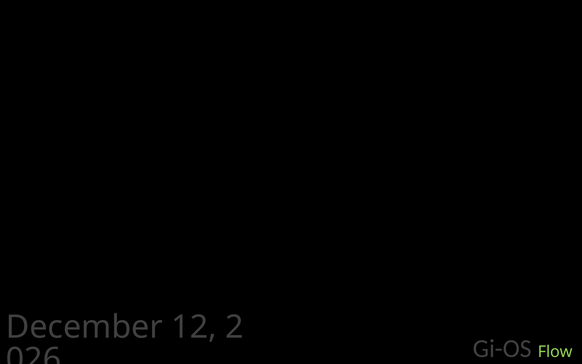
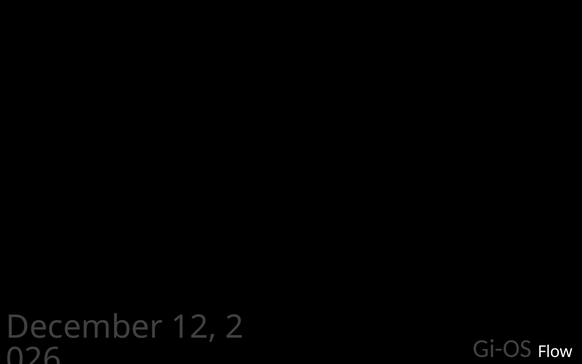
Flow colour: light green -> white
